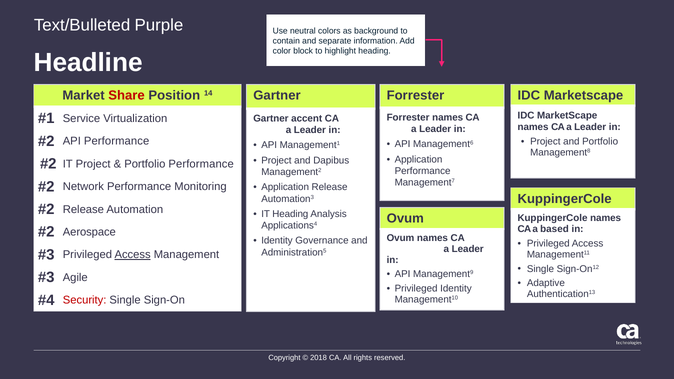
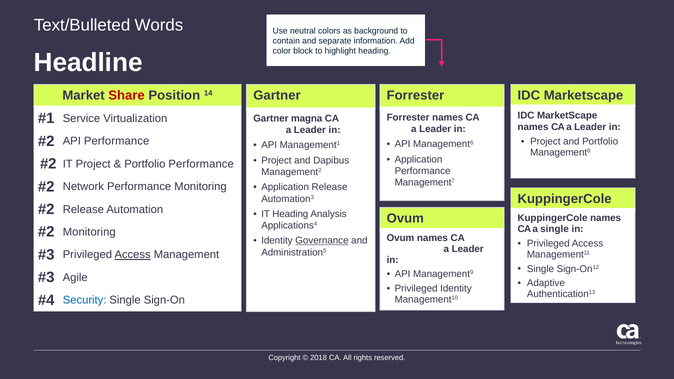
Purple: Purple -> Words
accent: accent -> magna
a based: based -> single
Aerospace at (89, 232): Aerospace -> Monitoring
Governance underline: none -> present
Security colour: red -> blue
